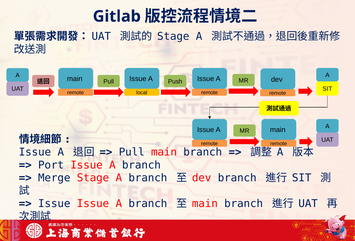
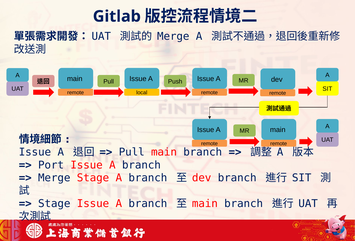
Stage at (173, 37): Stage -> Merge
Issue at (54, 204): Issue -> Stage
